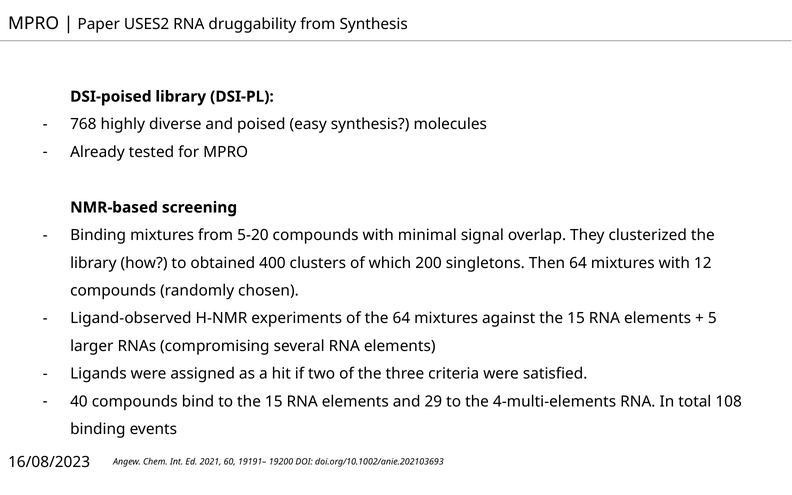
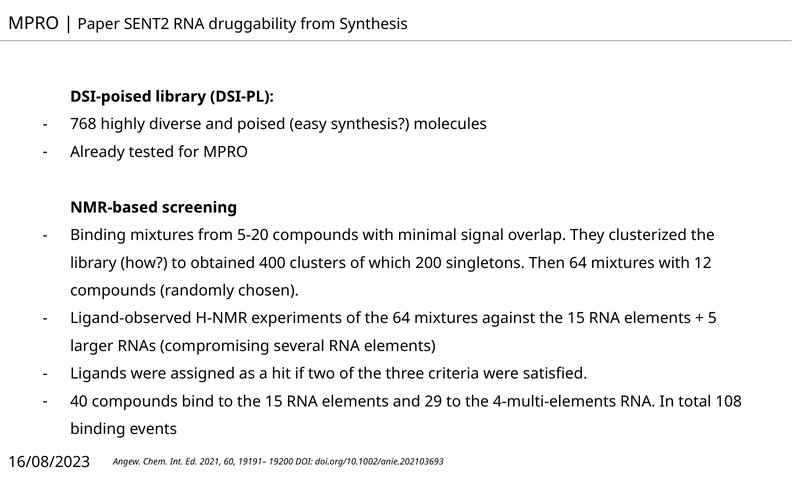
USES2: USES2 -> SENT2
